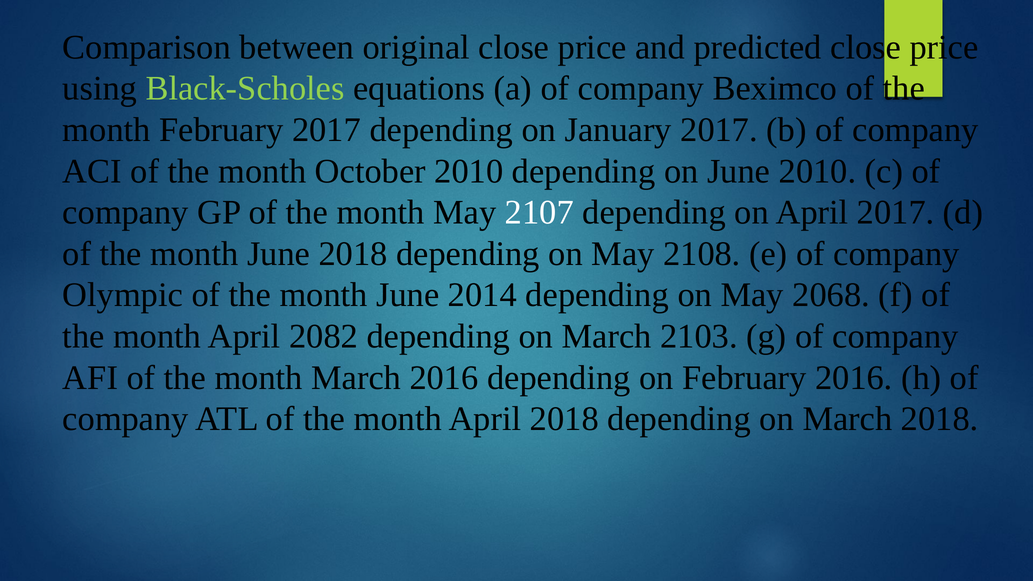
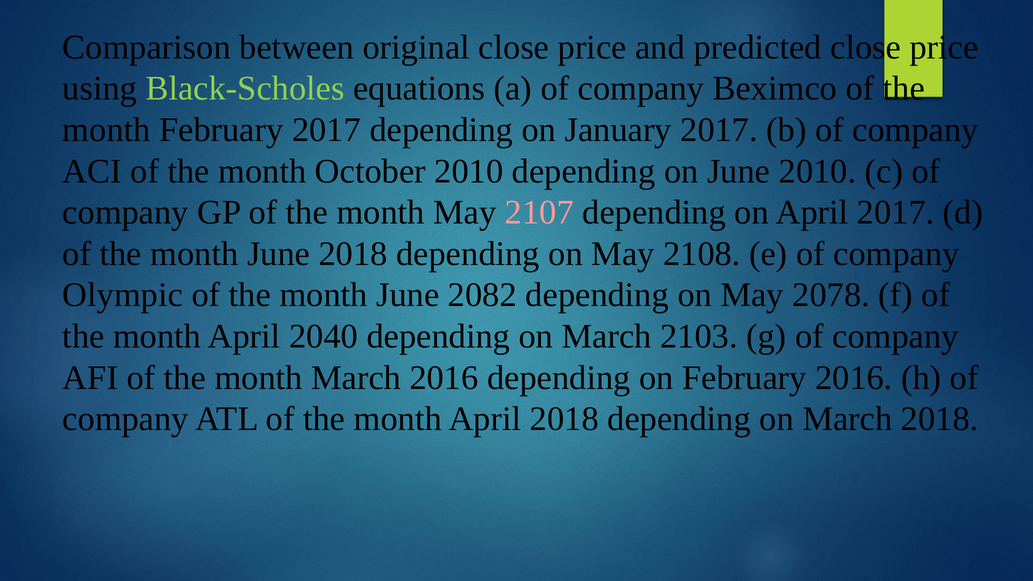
2107 colour: white -> pink
2014: 2014 -> 2082
2068: 2068 -> 2078
2082: 2082 -> 2040
